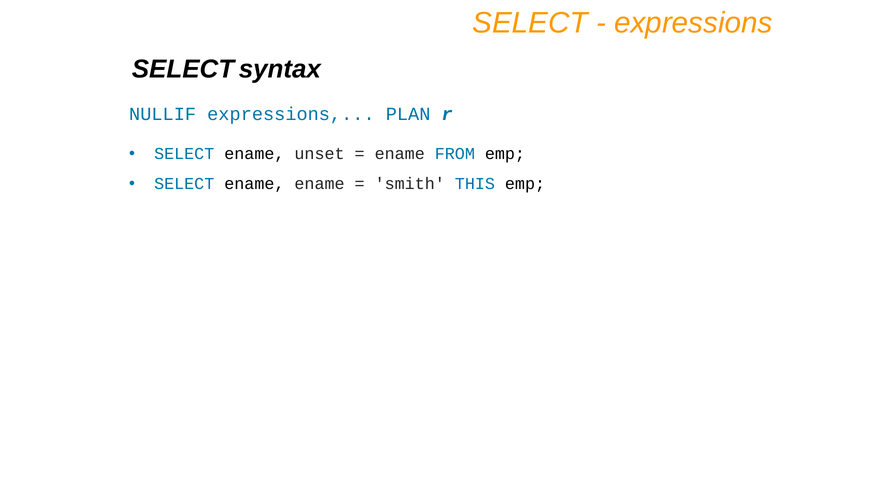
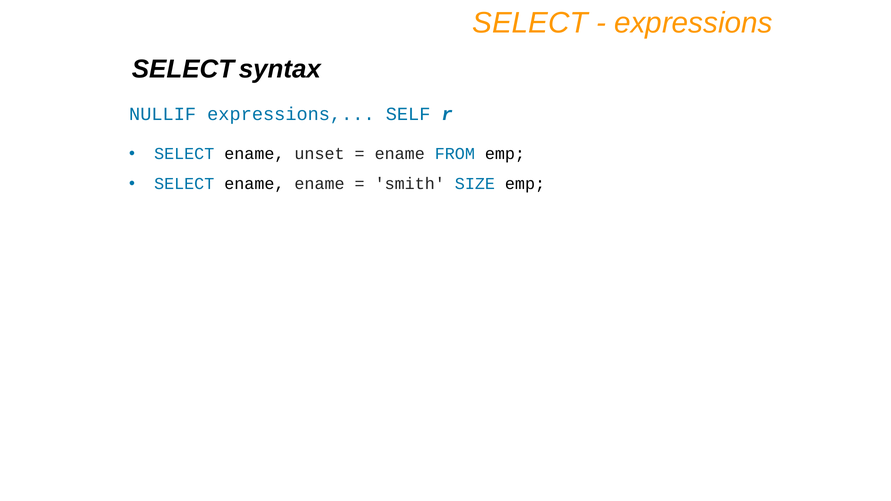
PLAN: PLAN -> SELF
THIS: THIS -> SIZE
